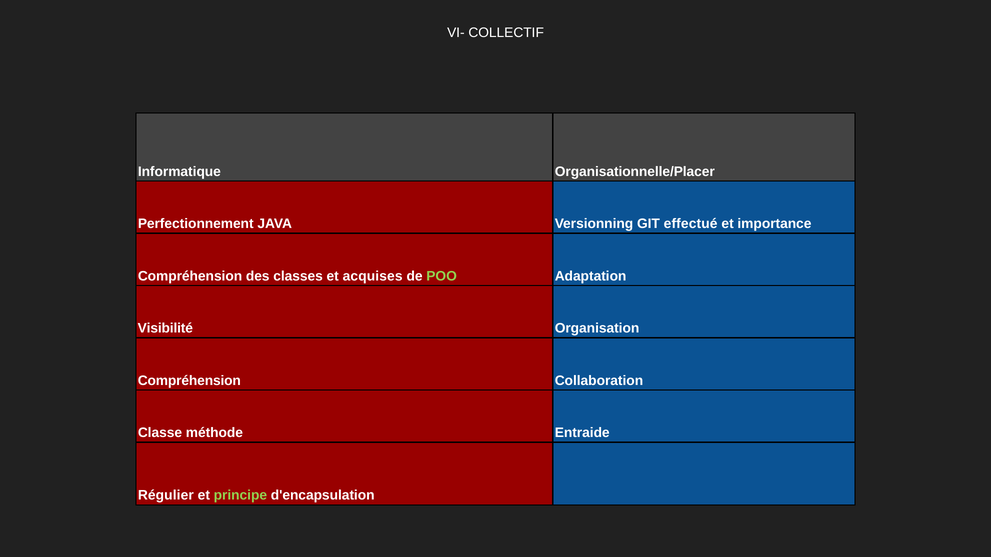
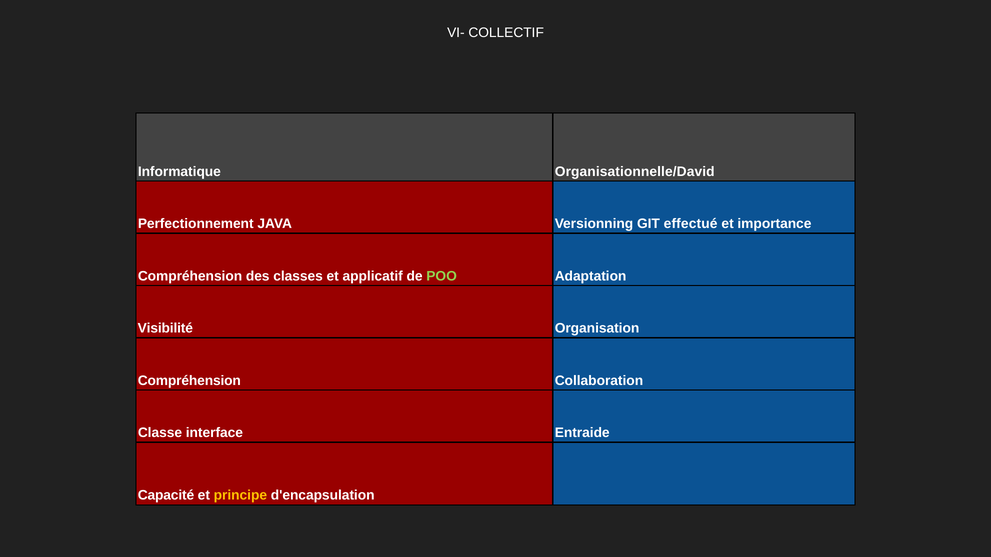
Organisationnelle/Placer: Organisationnelle/Placer -> Organisationnelle/David
acquises: acquises -> applicatif
méthode: méthode -> interface
Régulier: Régulier -> Capacité
principe colour: light green -> yellow
